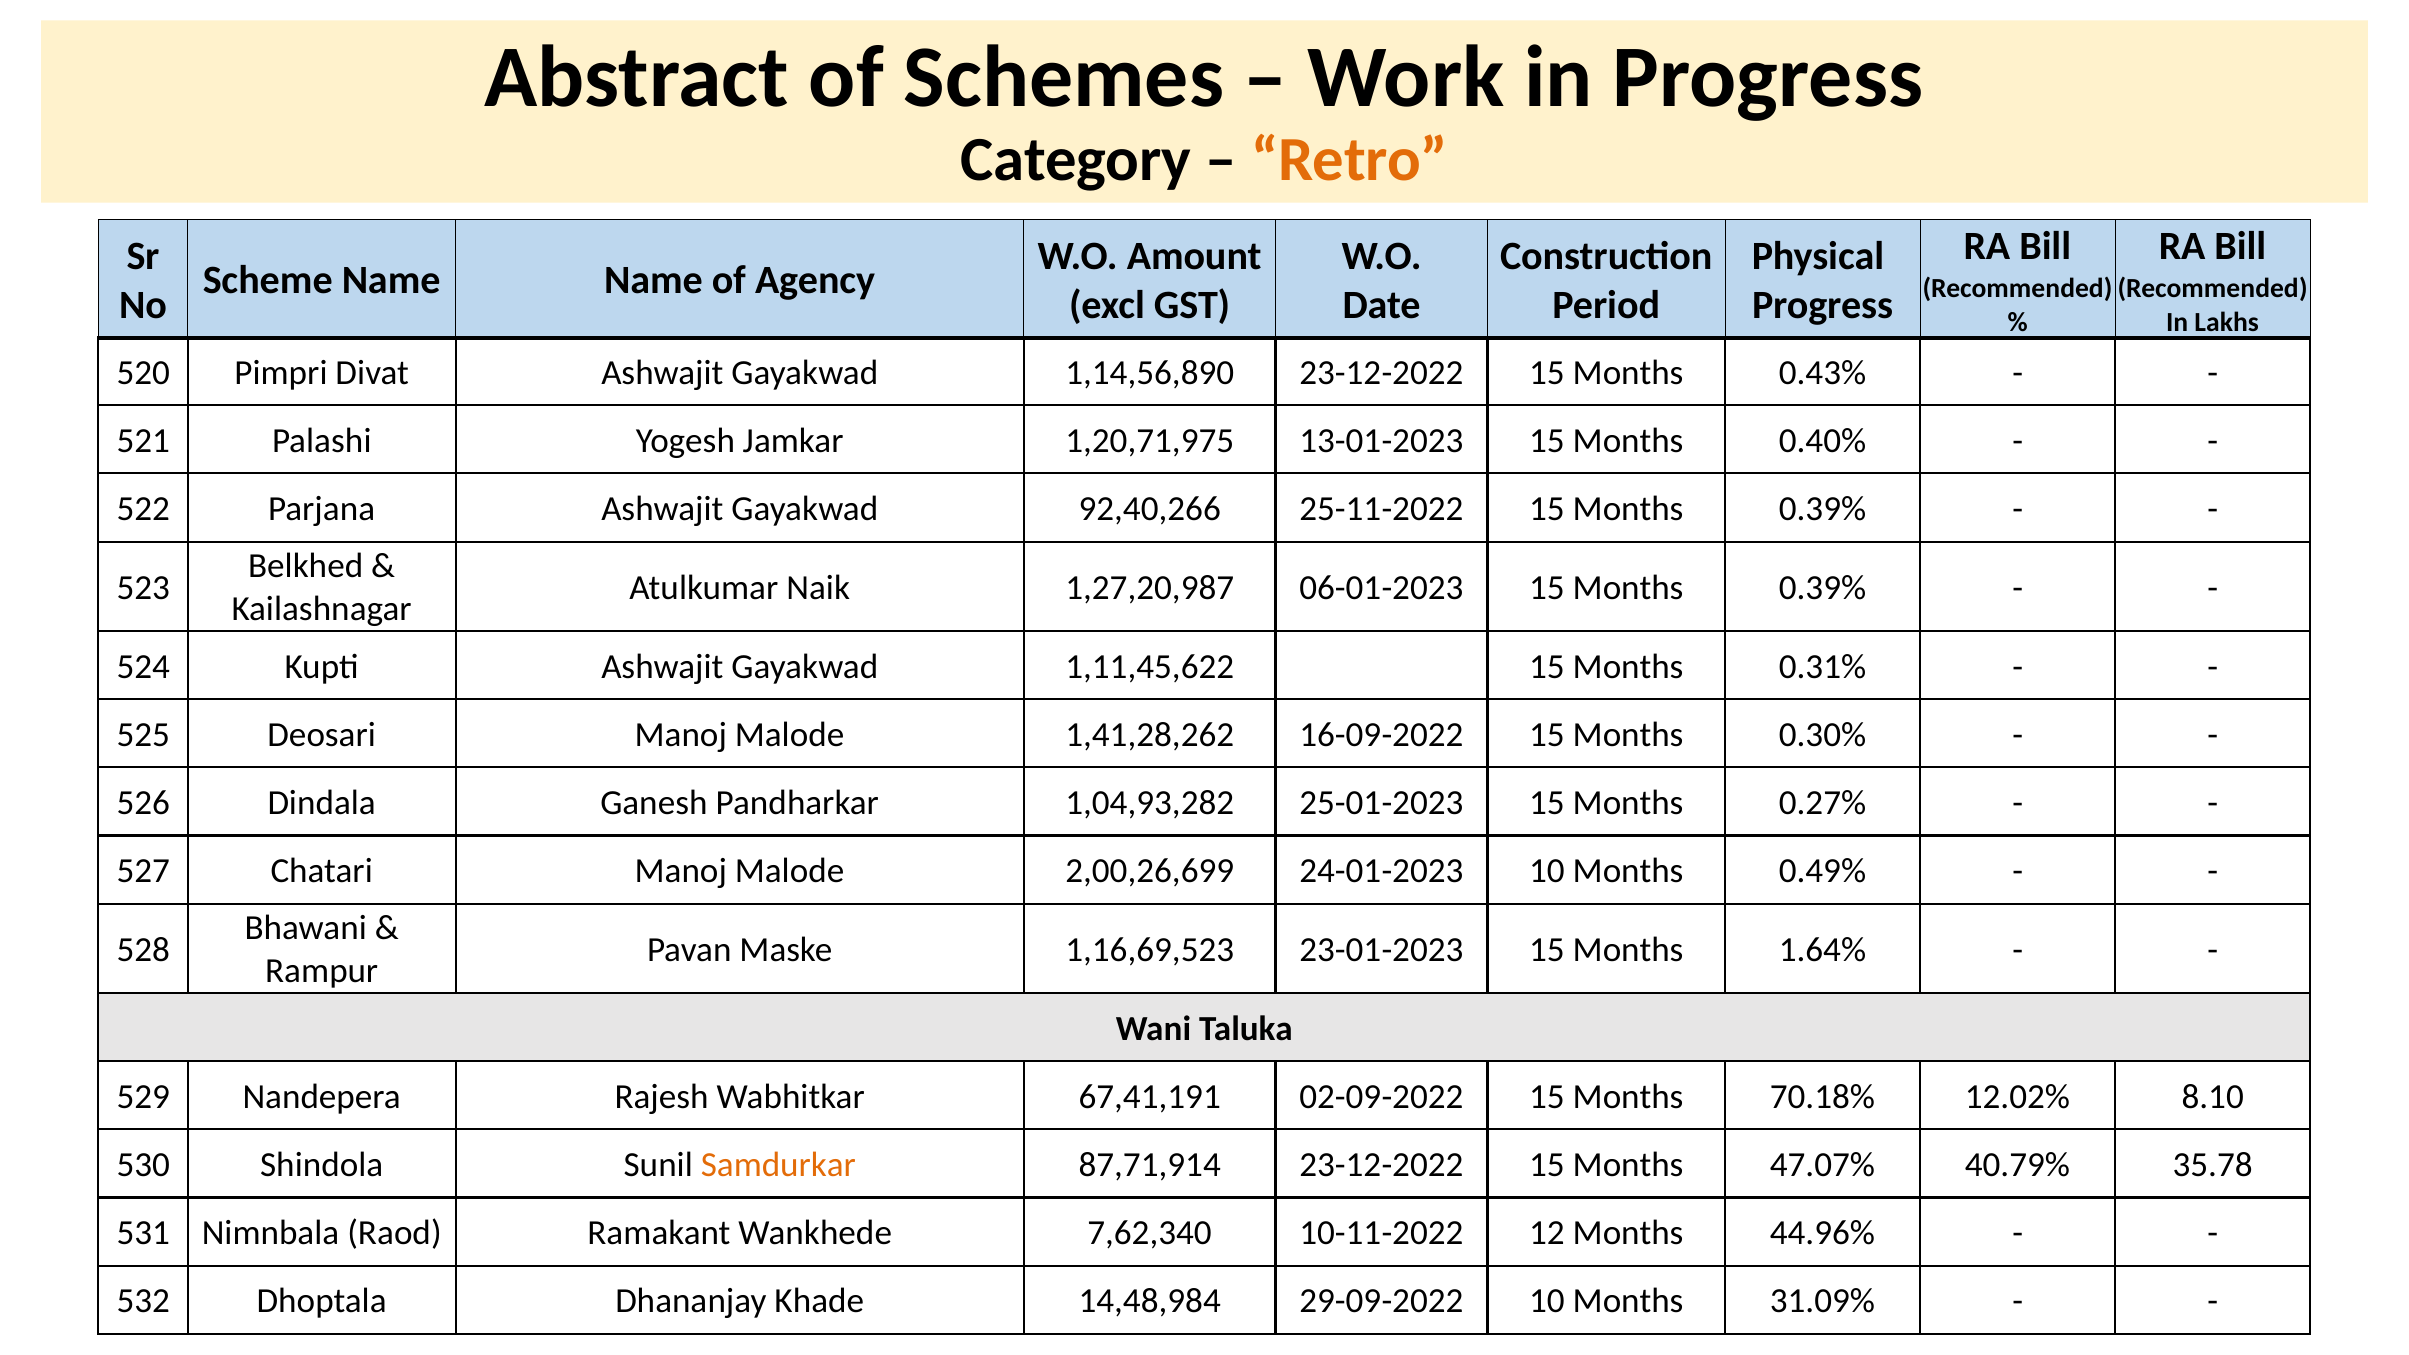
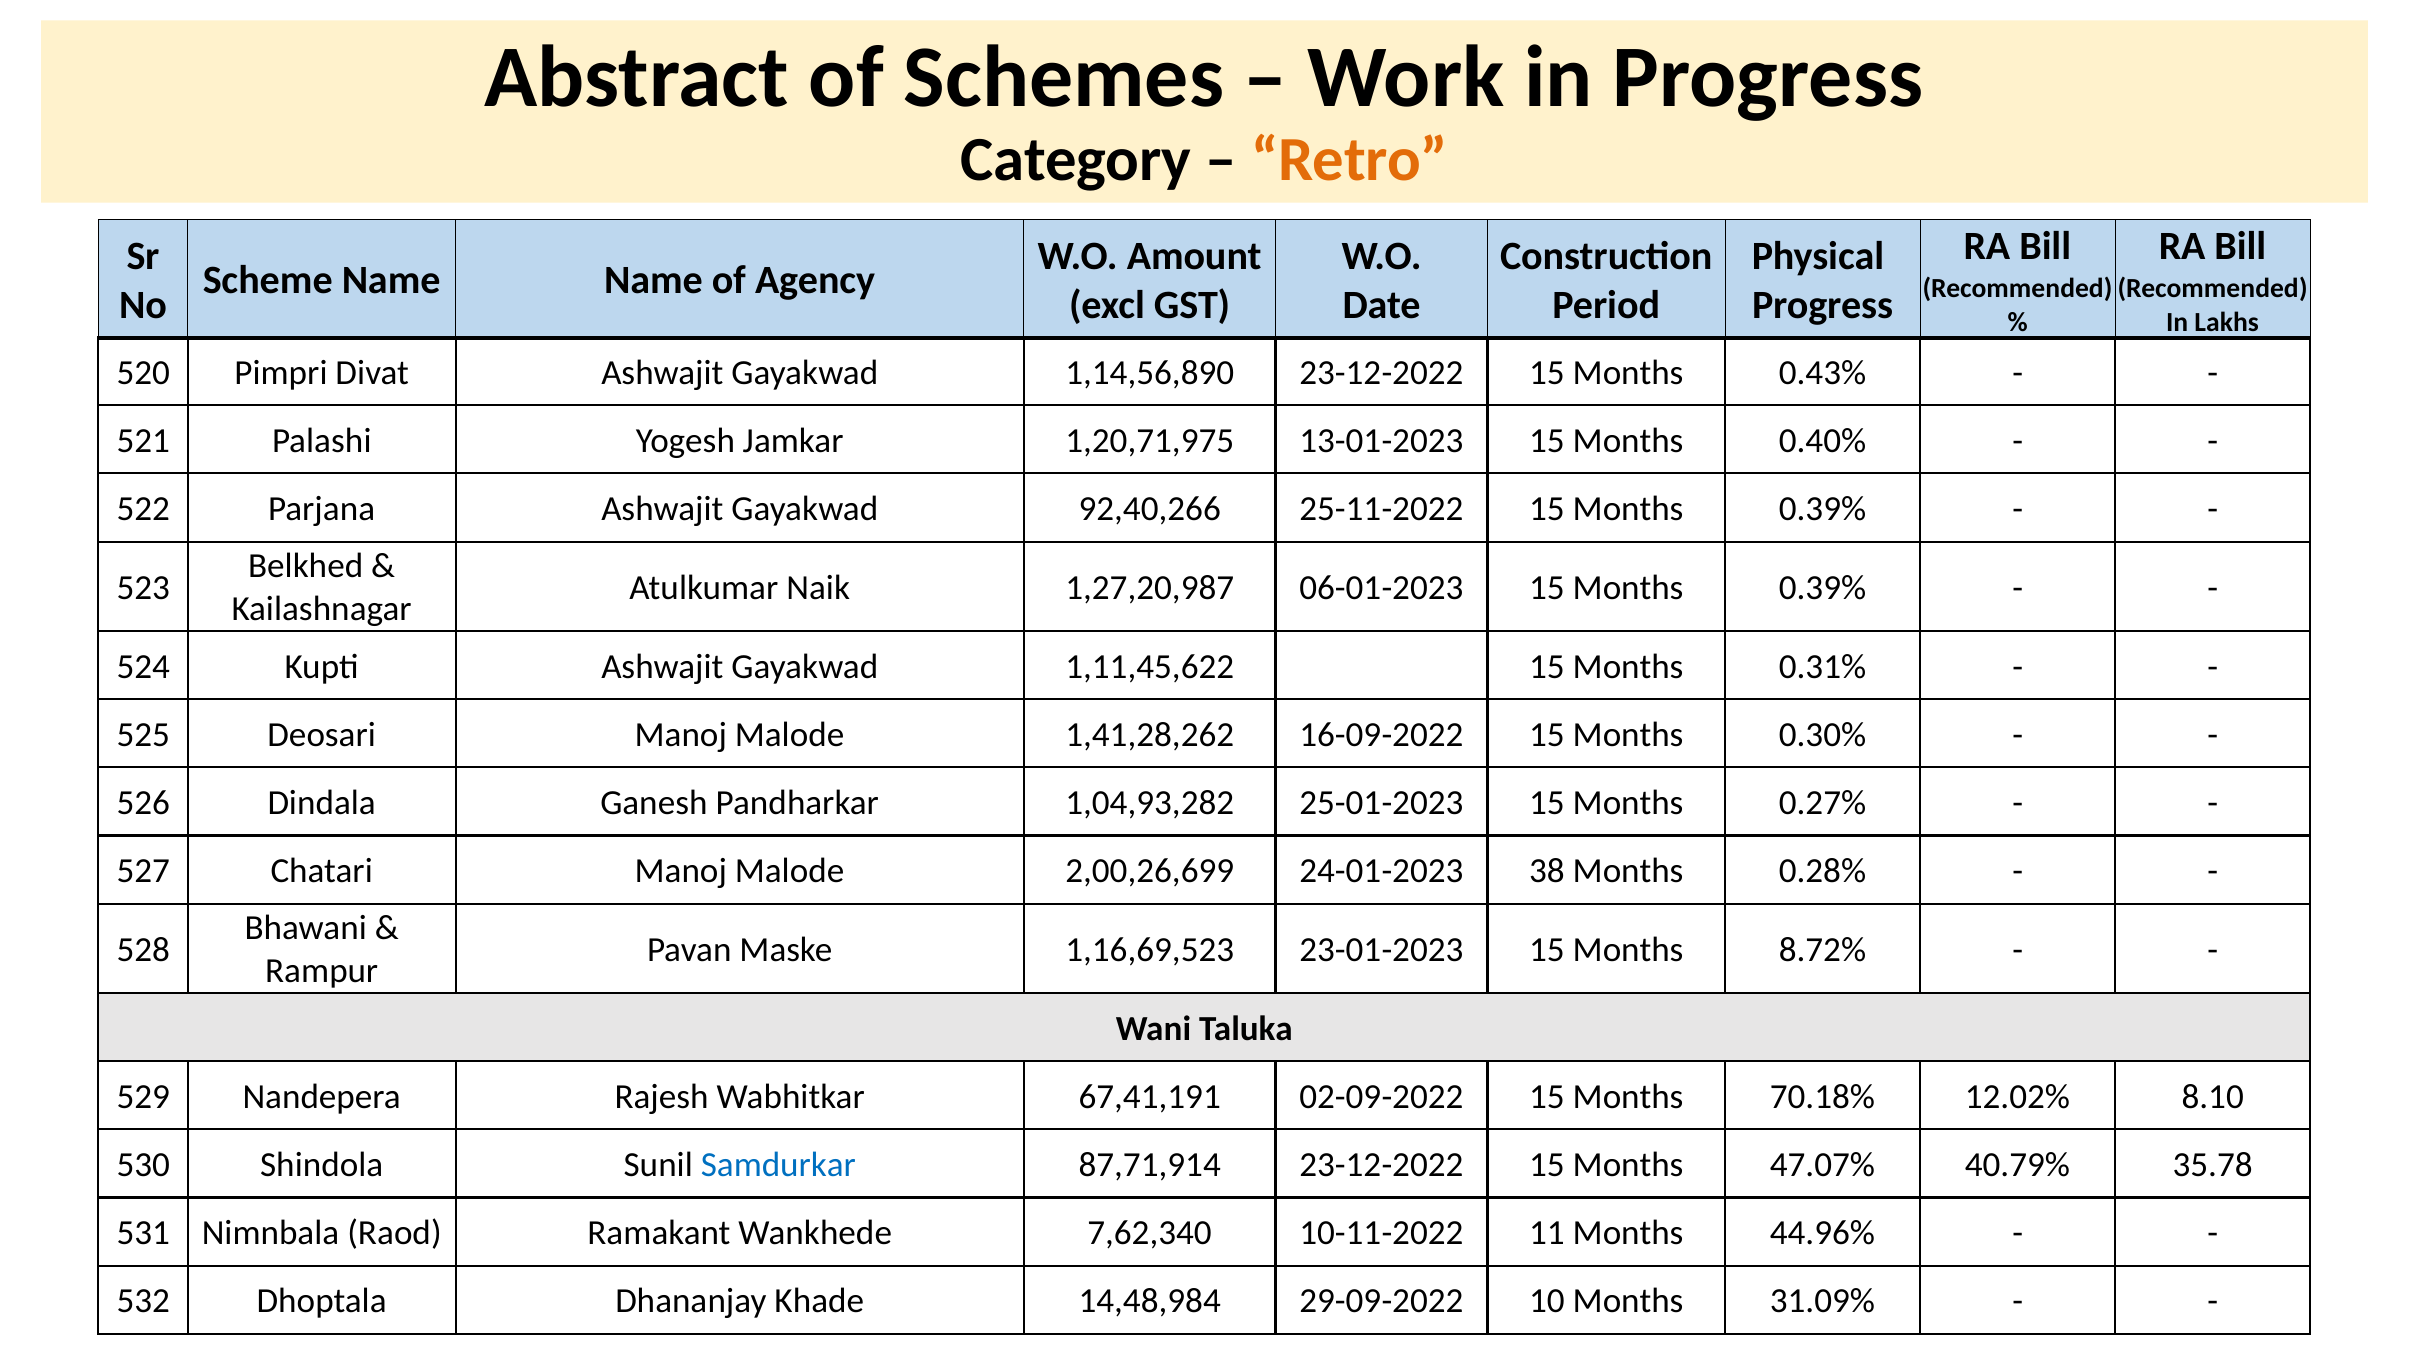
24-01-2023 10: 10 -> 38
0.49%: 0.49% -> 0.28%
1.64%: 1.64% -> 8.72%
Samdurkar colour: orange -> blue
12: 12 -> 11
